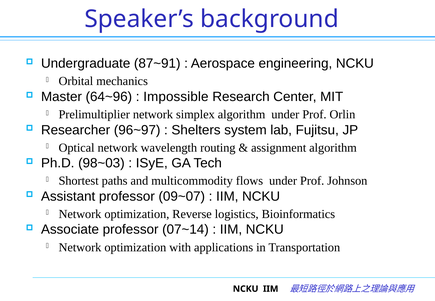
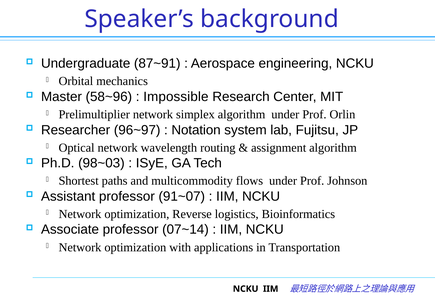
64~96: 64~96 -> 58~96
Shelters: Shelters -> Notation
09~07: 09~07 -> 91~07
